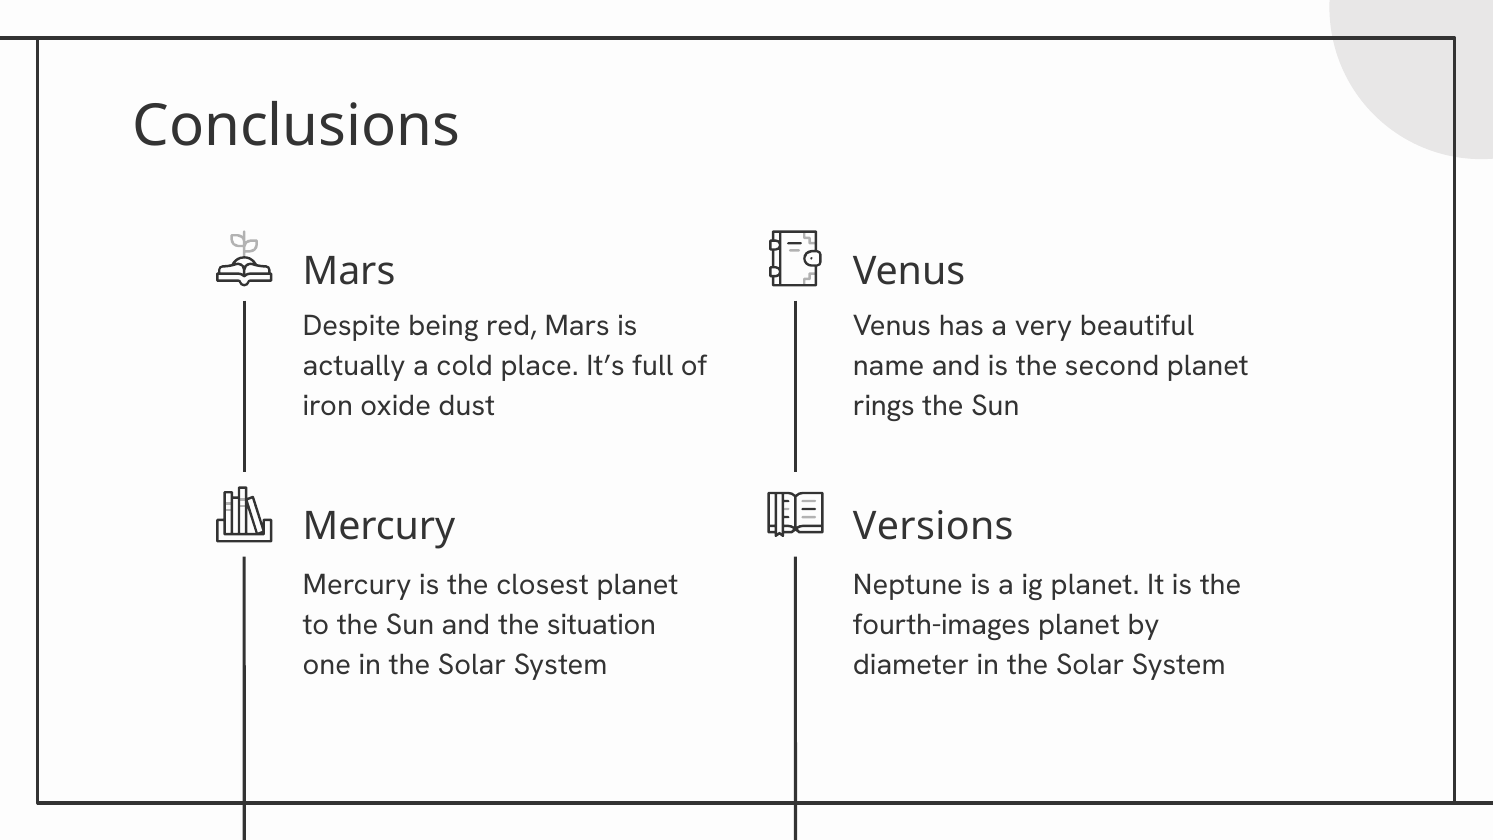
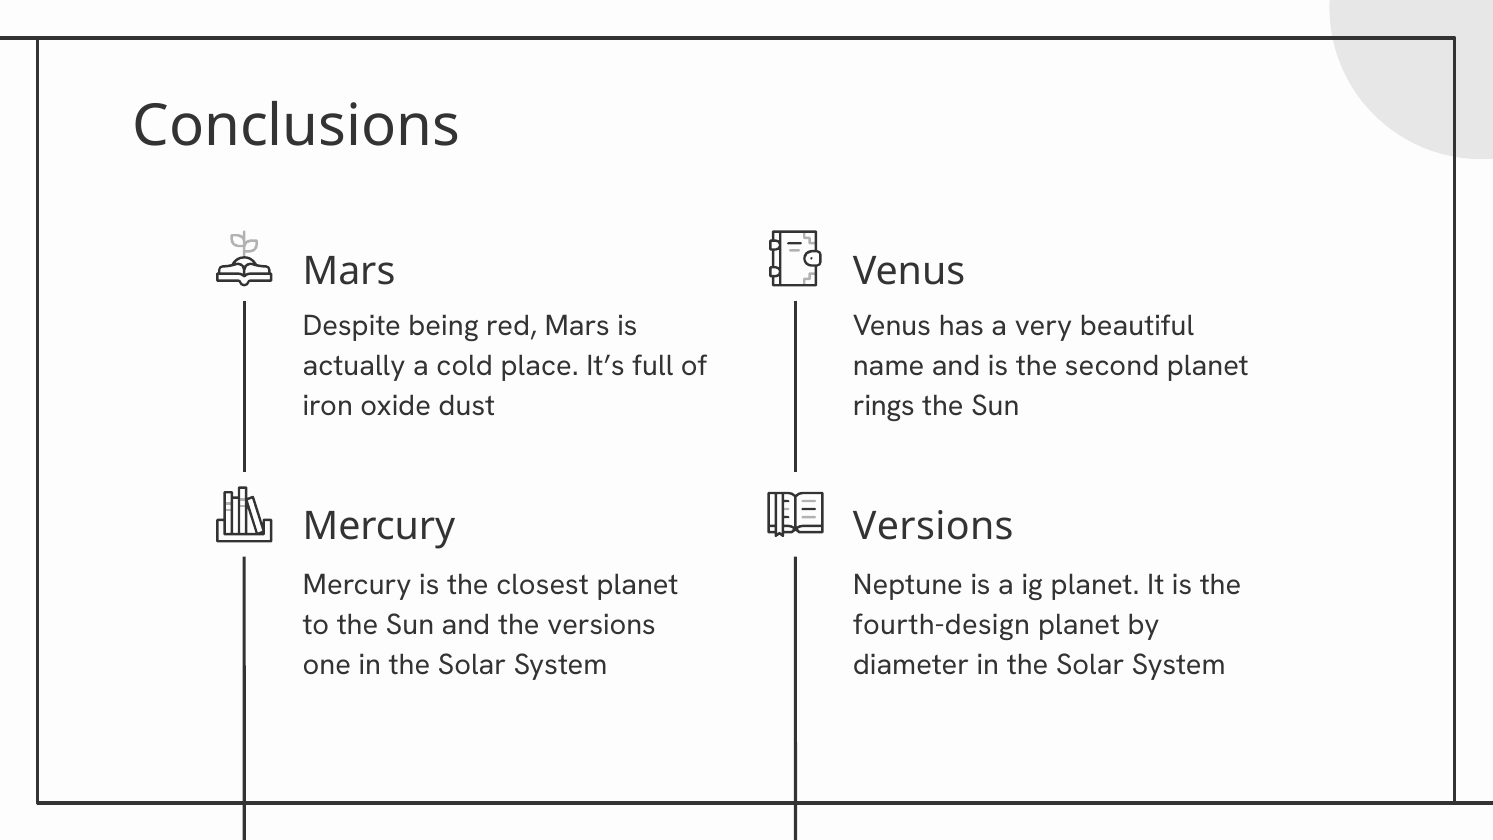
the situation: situation -> versions
fourth-images: fourth-images -> fourth-design
